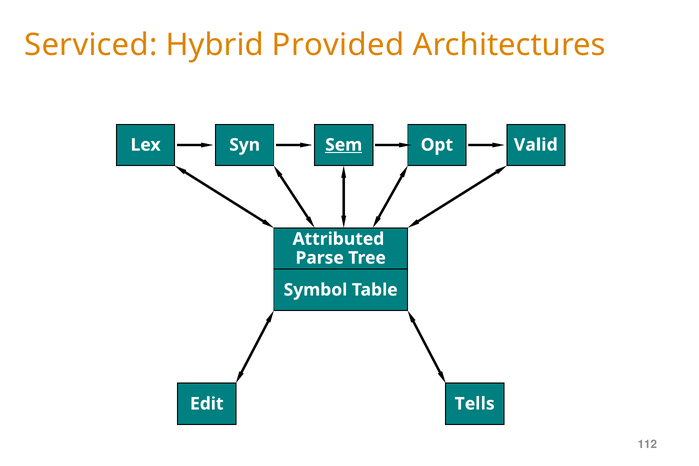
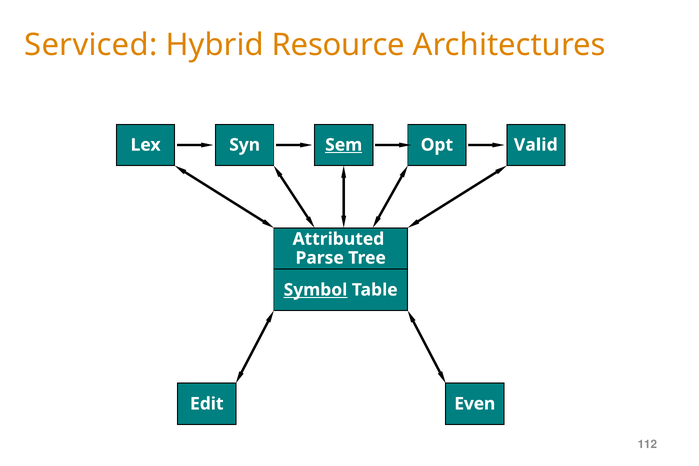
Provided: Provided -> Resource
Symbol underline: none -> present
Tells: Tells -> Even
